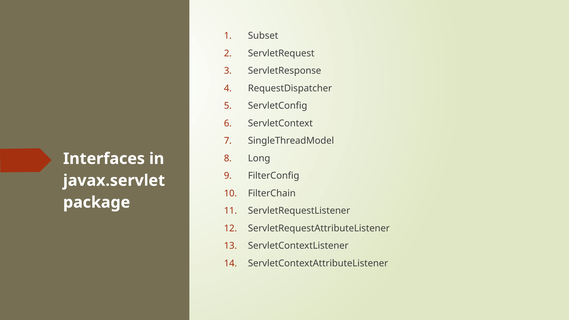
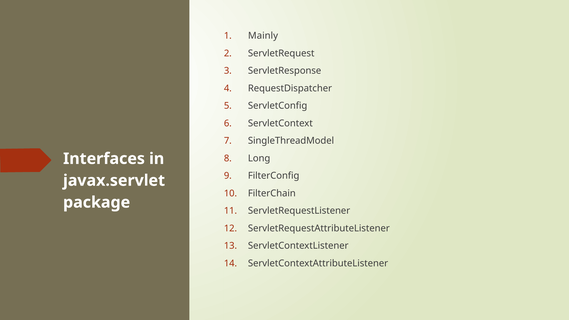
Subset: Subset -> Mainly
